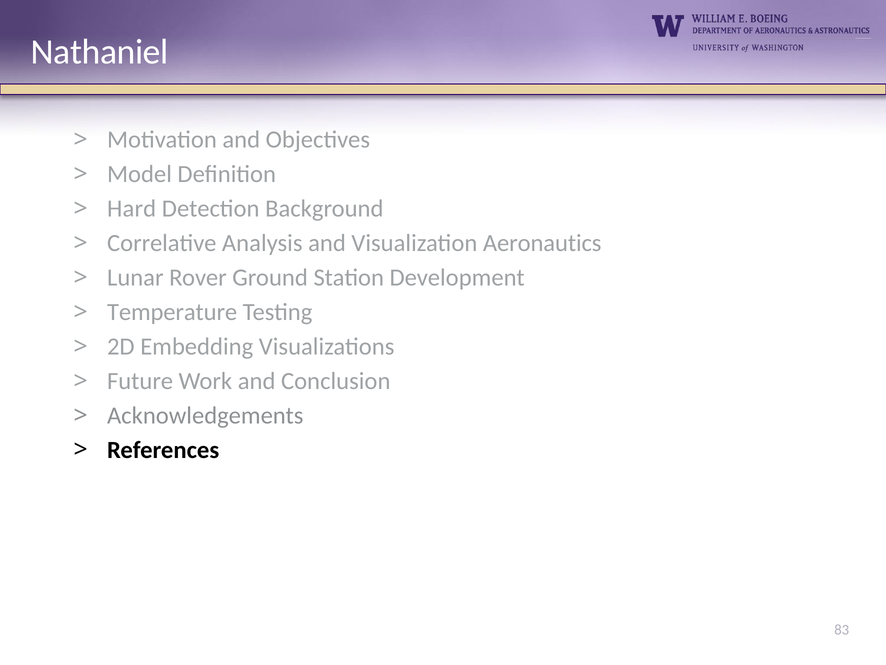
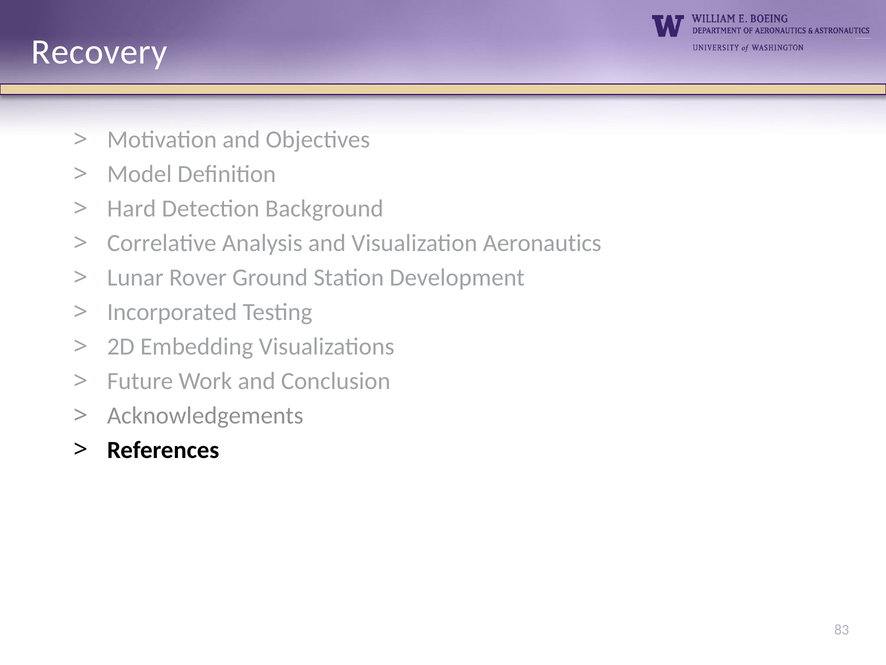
Nathaniel: Nathaniel -> Recovery
Temperature: Temperature -> Incorporated
